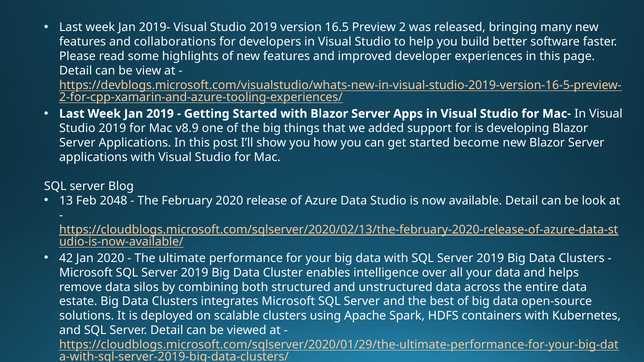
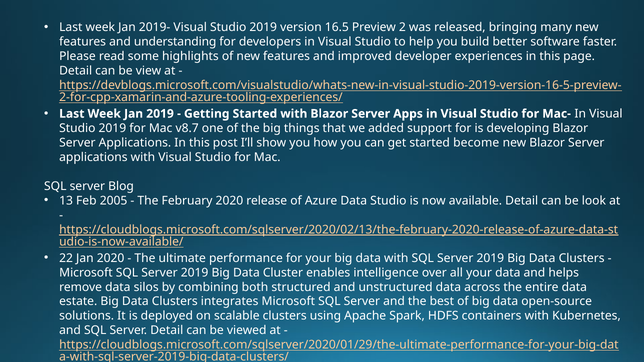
collaborations: collaborations -> understanding
v8.9: v8.9 -> v8.7
2048: 2048 -> 2005
42: 42 -> 22
